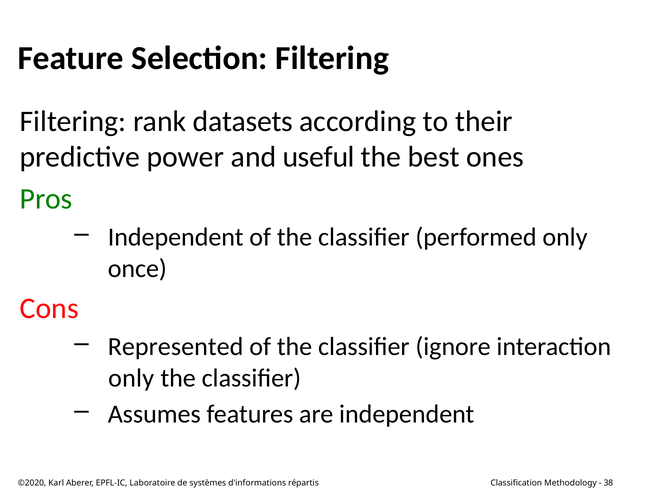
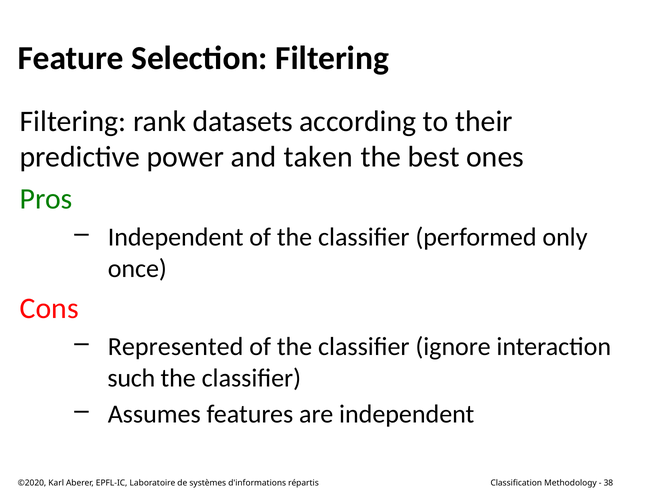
useful: useful -> taken
only at (131, 378): only -> such
